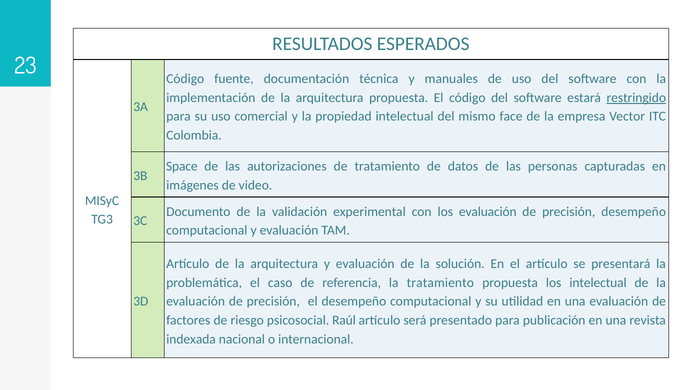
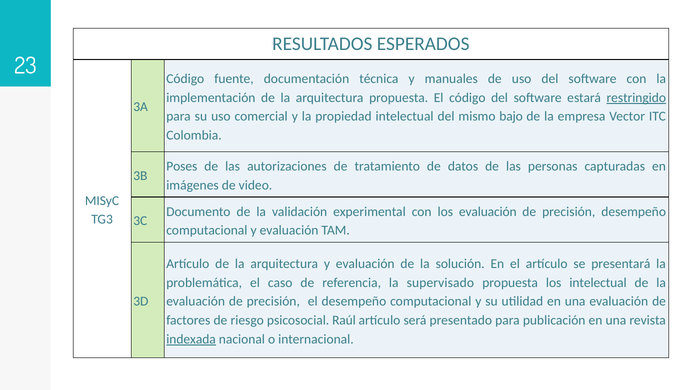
face: face -> bajo
Space: Space -> Poses
la tratamiento: tratamiento -> supervisado
indexada underline: none -> present
